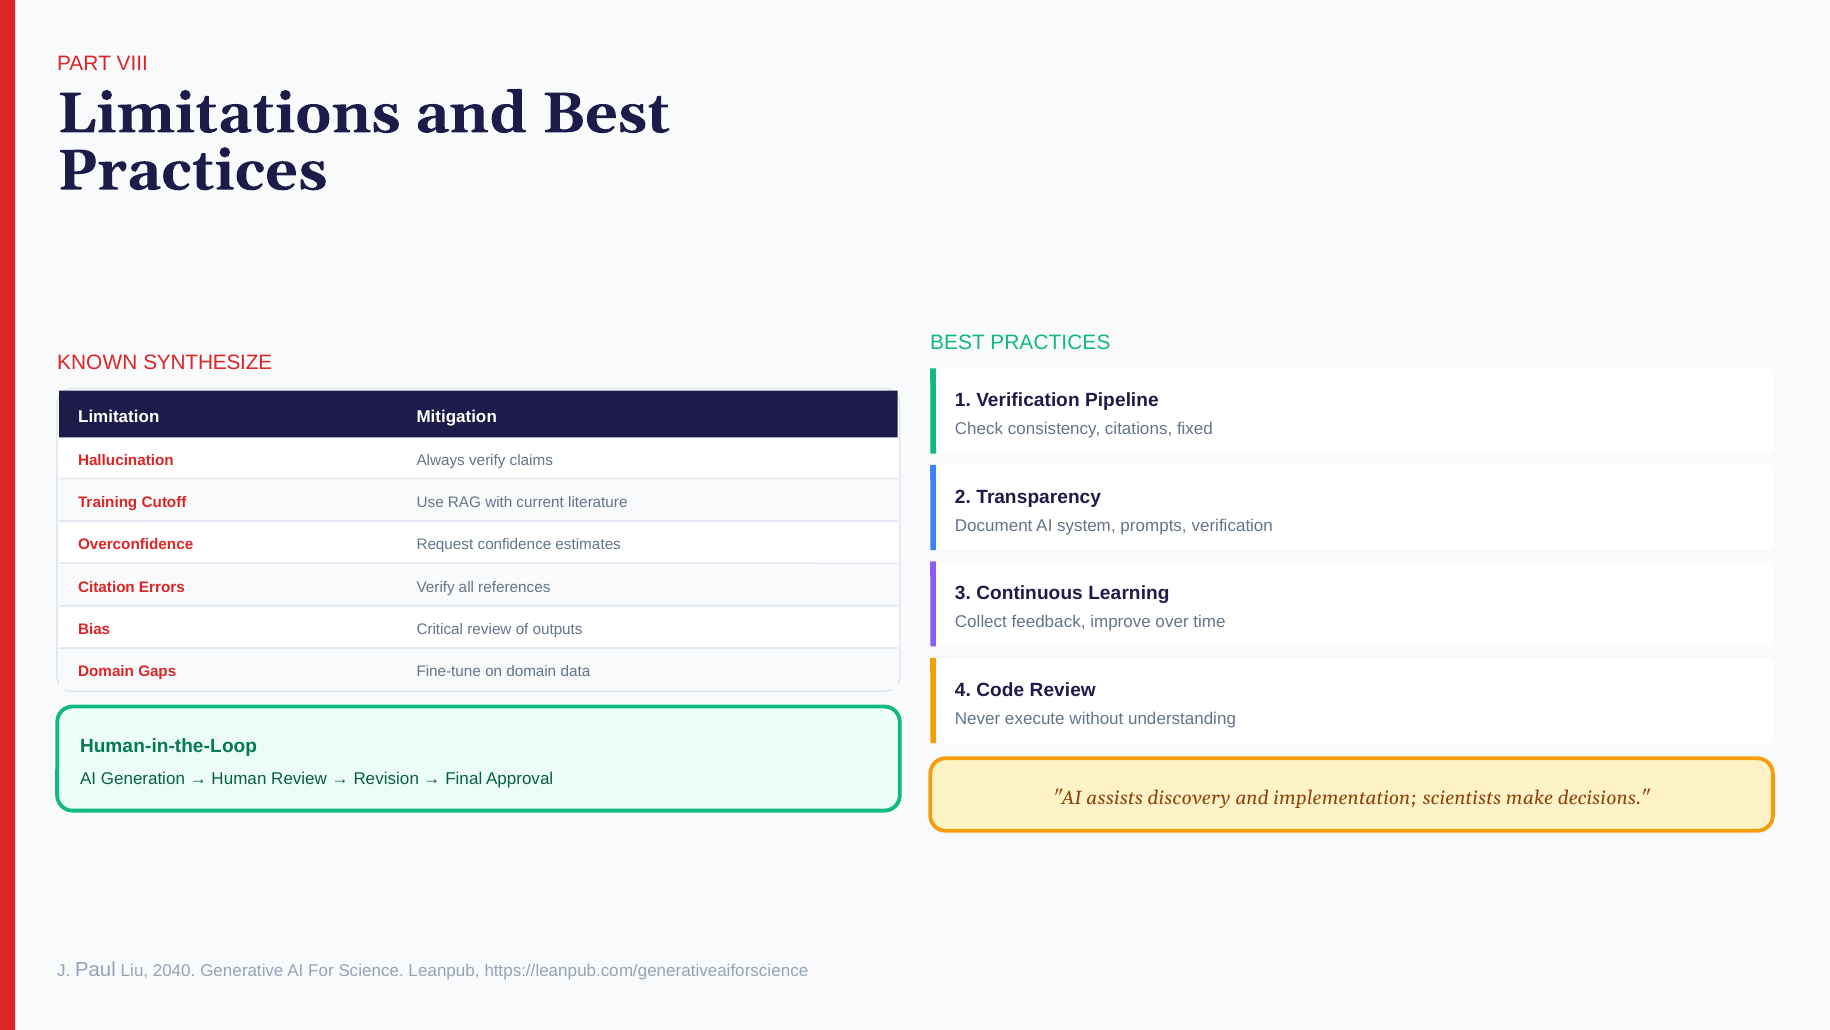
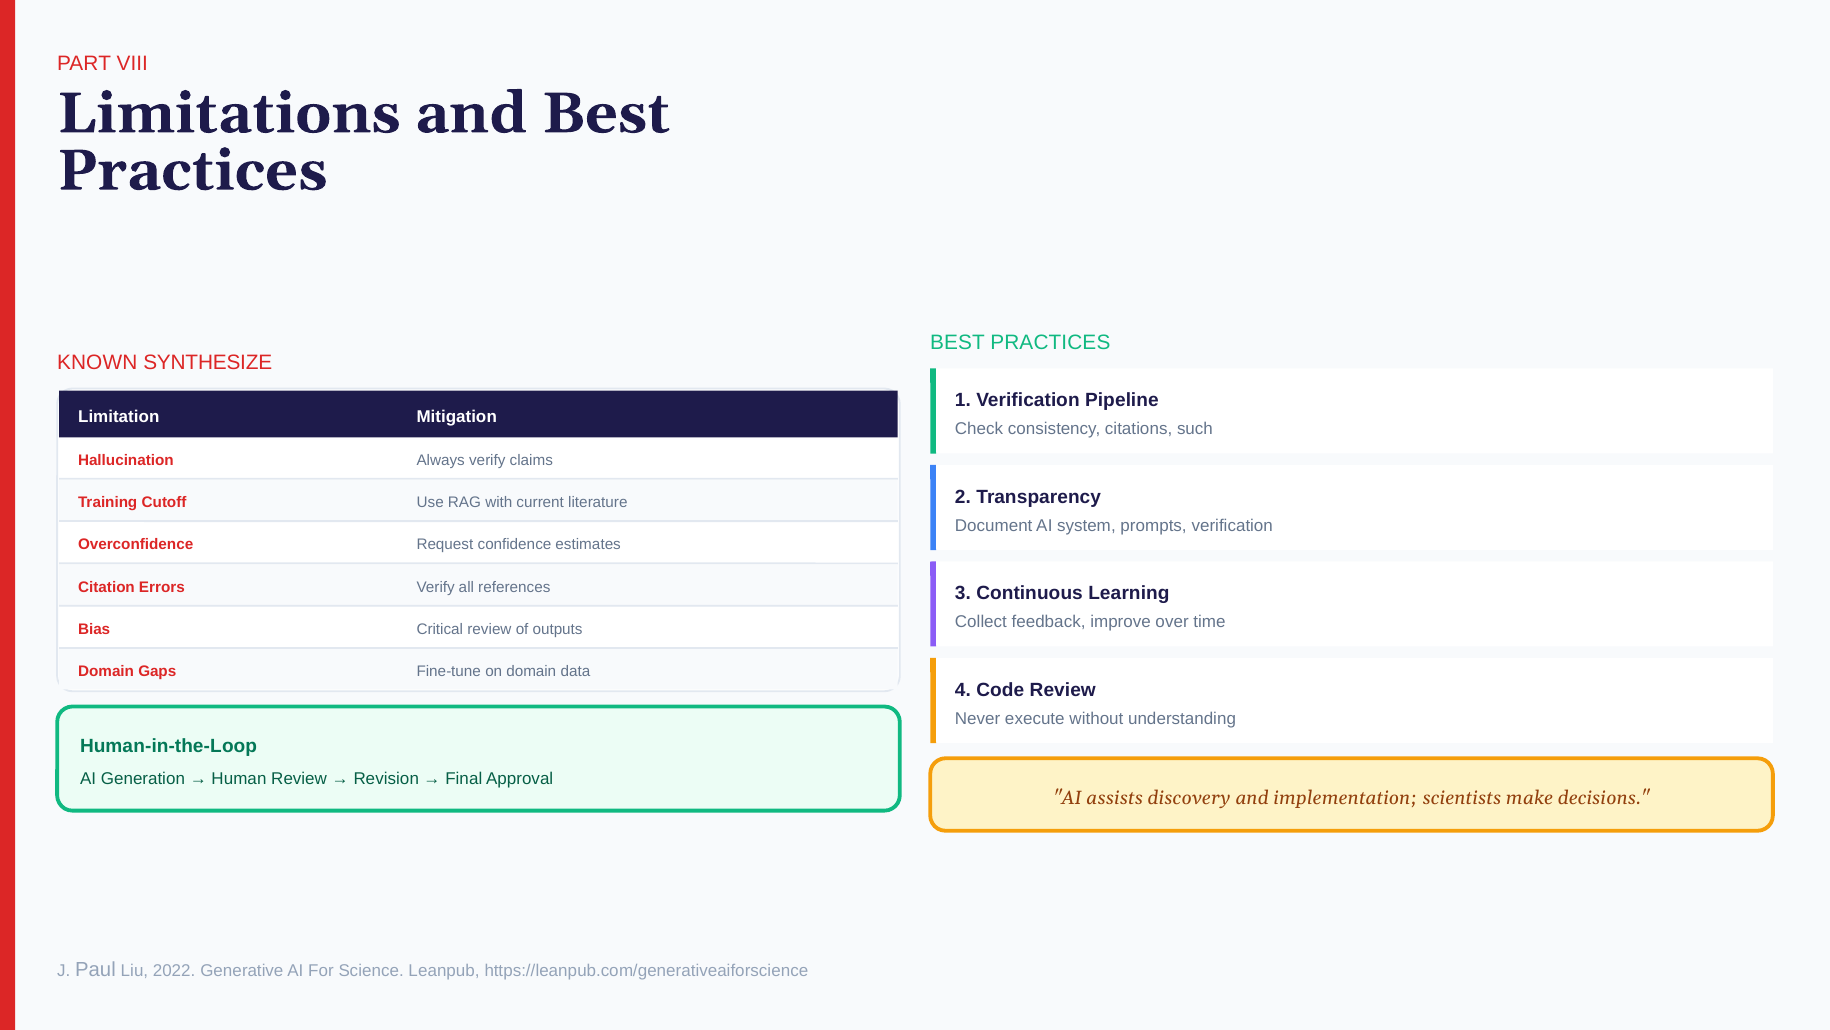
fixed: fixed -> such
2040: 2040 -> 2022
